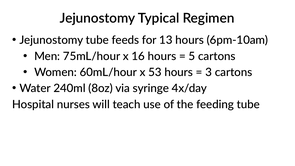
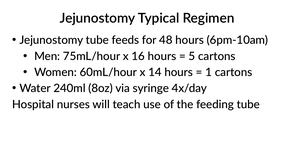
13: 13 -> 48
53: 53 -> 14
3: 3 -> 1
